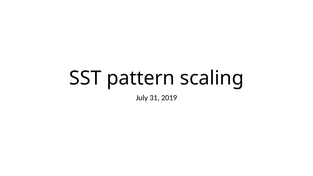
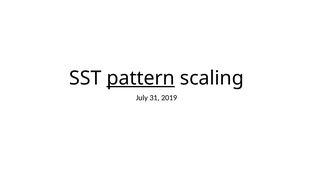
pattern underline: none -> present
